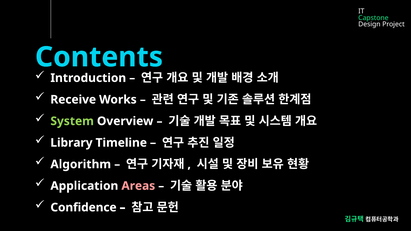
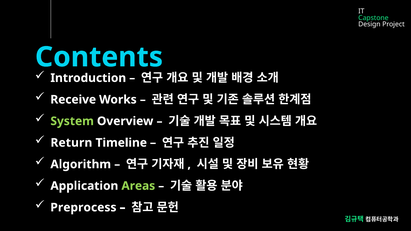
Library: Library -> Return
Areas colour: pink -> light green
Confidence: Confidence -> Preprocess
